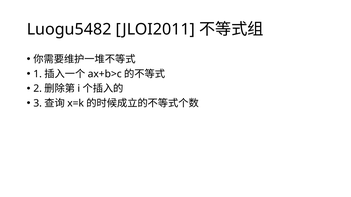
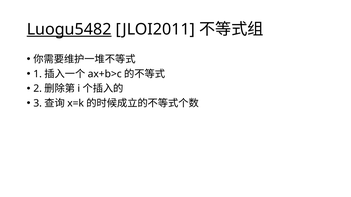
Luogu5482 underline: none -> present
